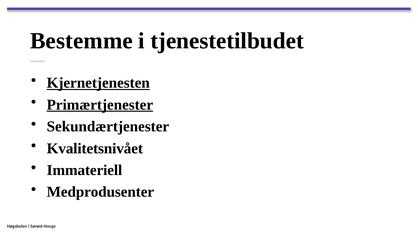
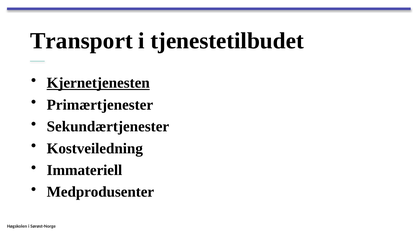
Bestemme: Bestemme -> Transport
Primærtjenester underline: present -> none
Kvalitetsnivået: Kvalitetsnivået -> Kostveiledning
